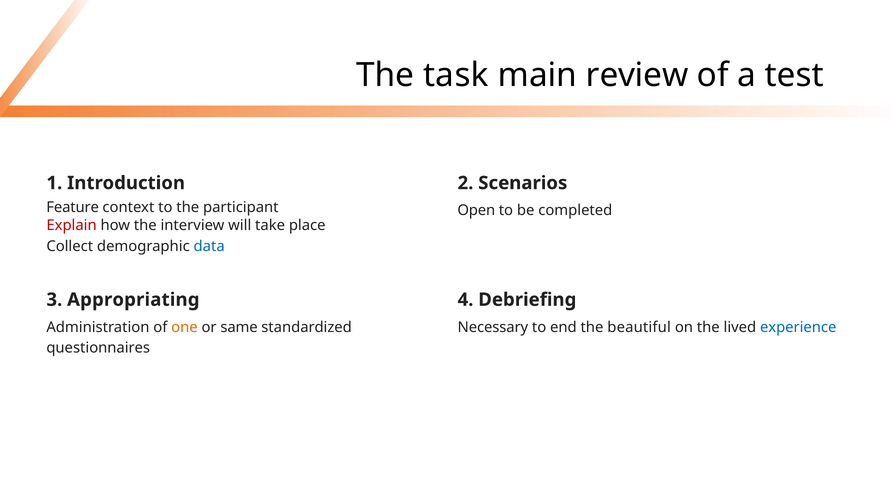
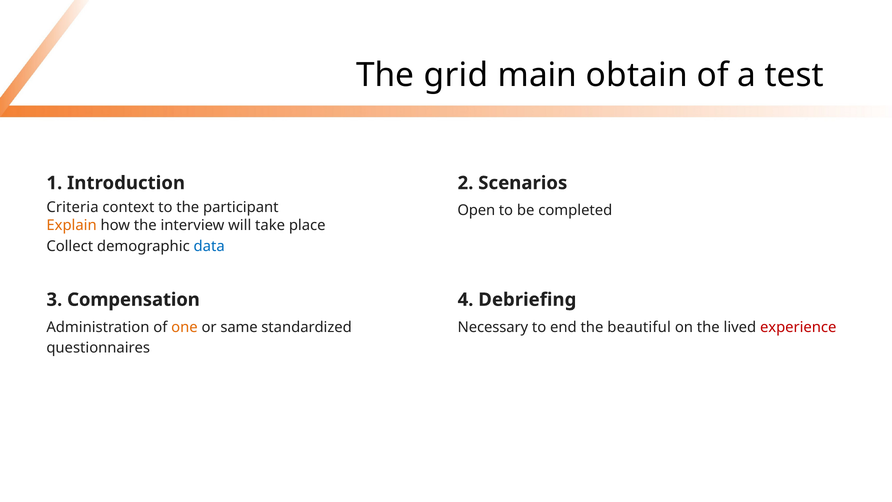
task: task -> grid
review: review -> obtain
Feature: Feature -> Criteria
Explain colour: red -> orange
Appropriating: Appropriating -> Compensation
experience colour: blue -> red
